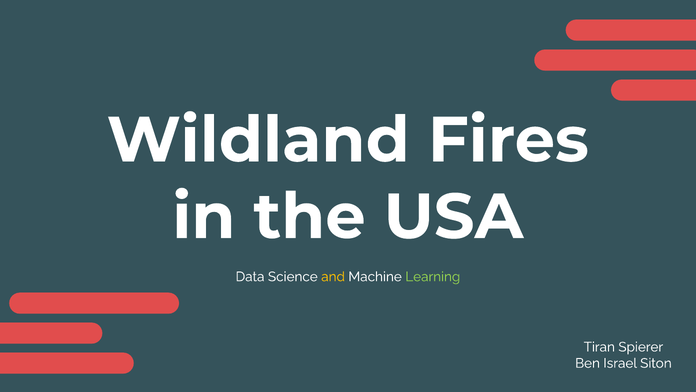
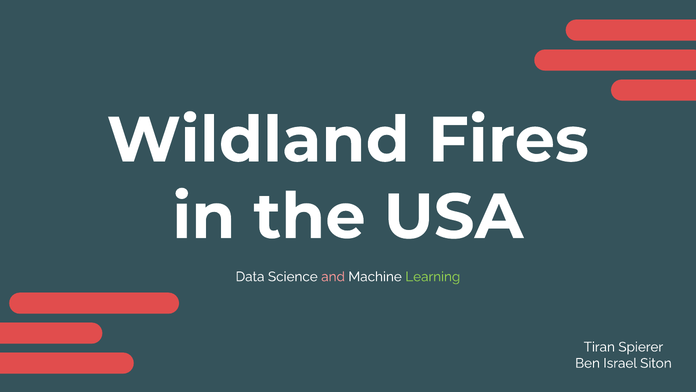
and colour: yellow -> pink
